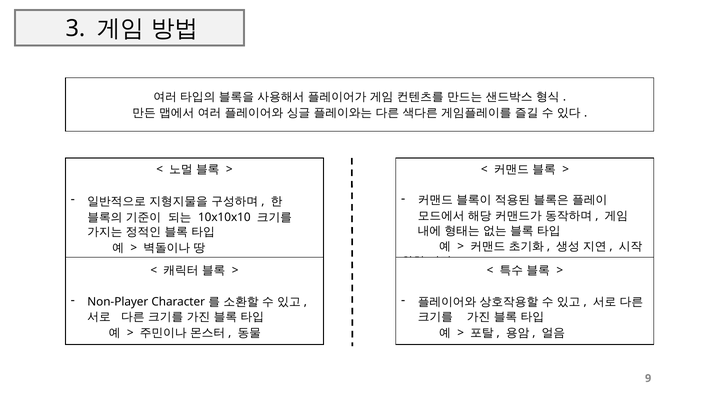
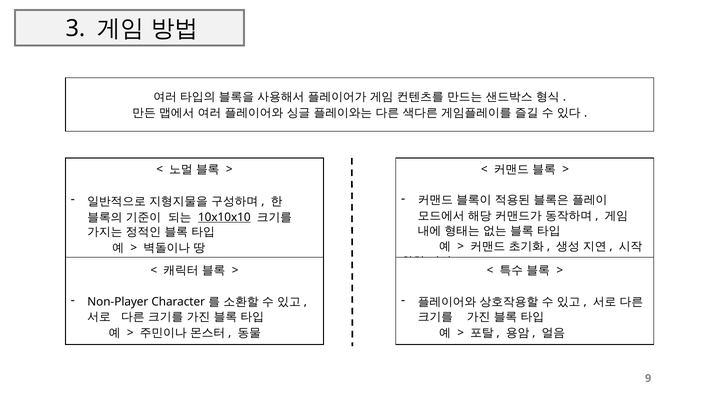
10x10x10 underline: none -> present
